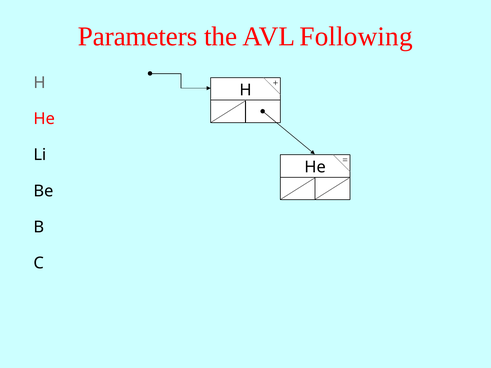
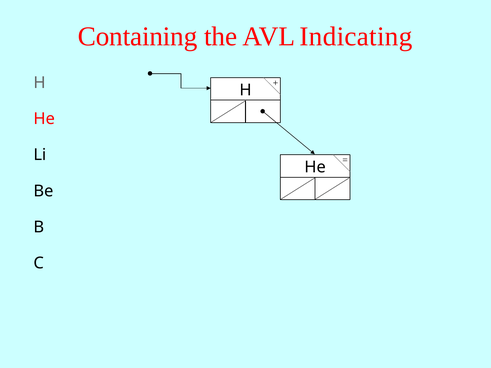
Parameters: Parameters -> Containing
Following: Following -> Indicating
